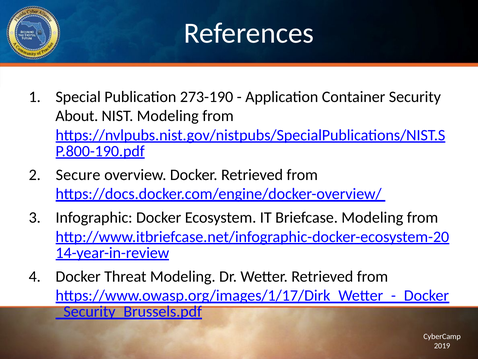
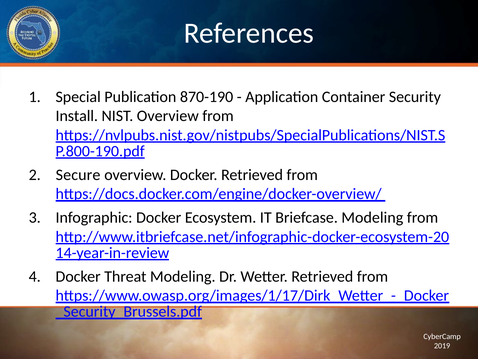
273-190: 273-190 -> 870-190
About: About -> Install
NIST Modeling: Modeling -> Overview
